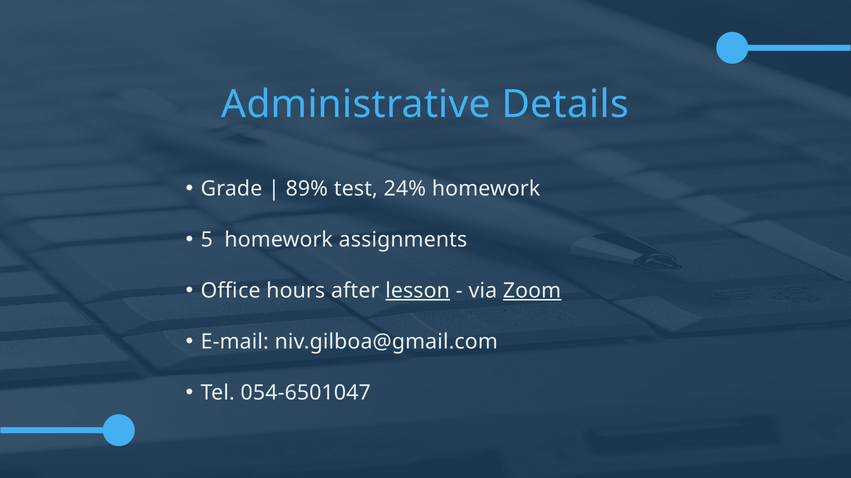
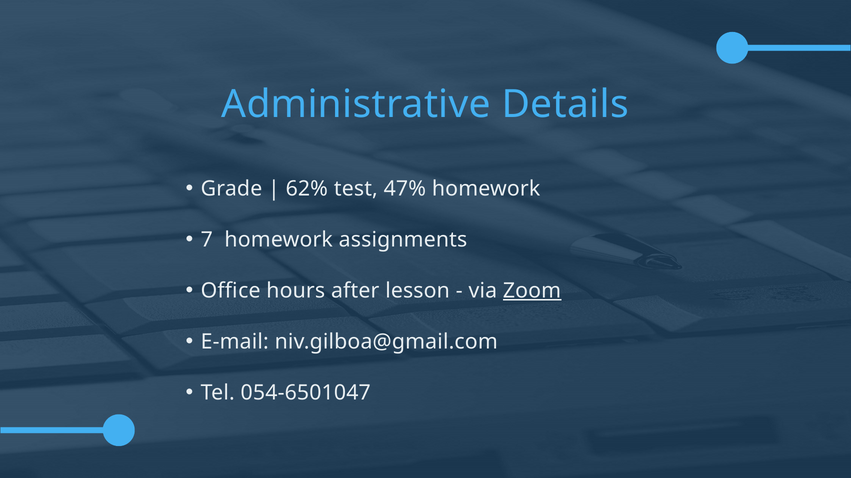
89%: 89% -> 62%
24%: 24% -> 47%
5: 5 -> 7
lesson underline: present -> none
